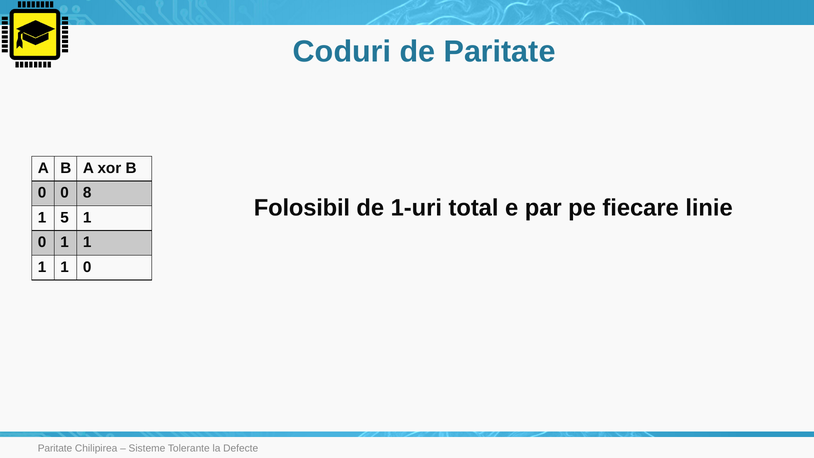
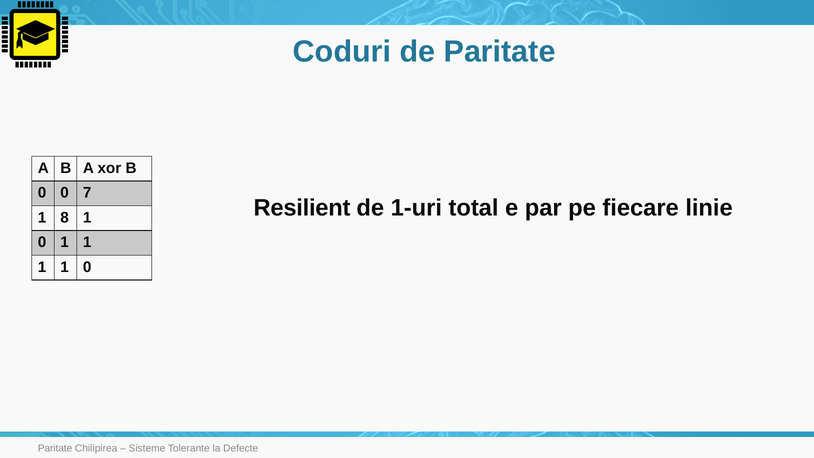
8: 8 -> 7
Folosibil: Folosibil -> Resilient
5: 5 -> 8
